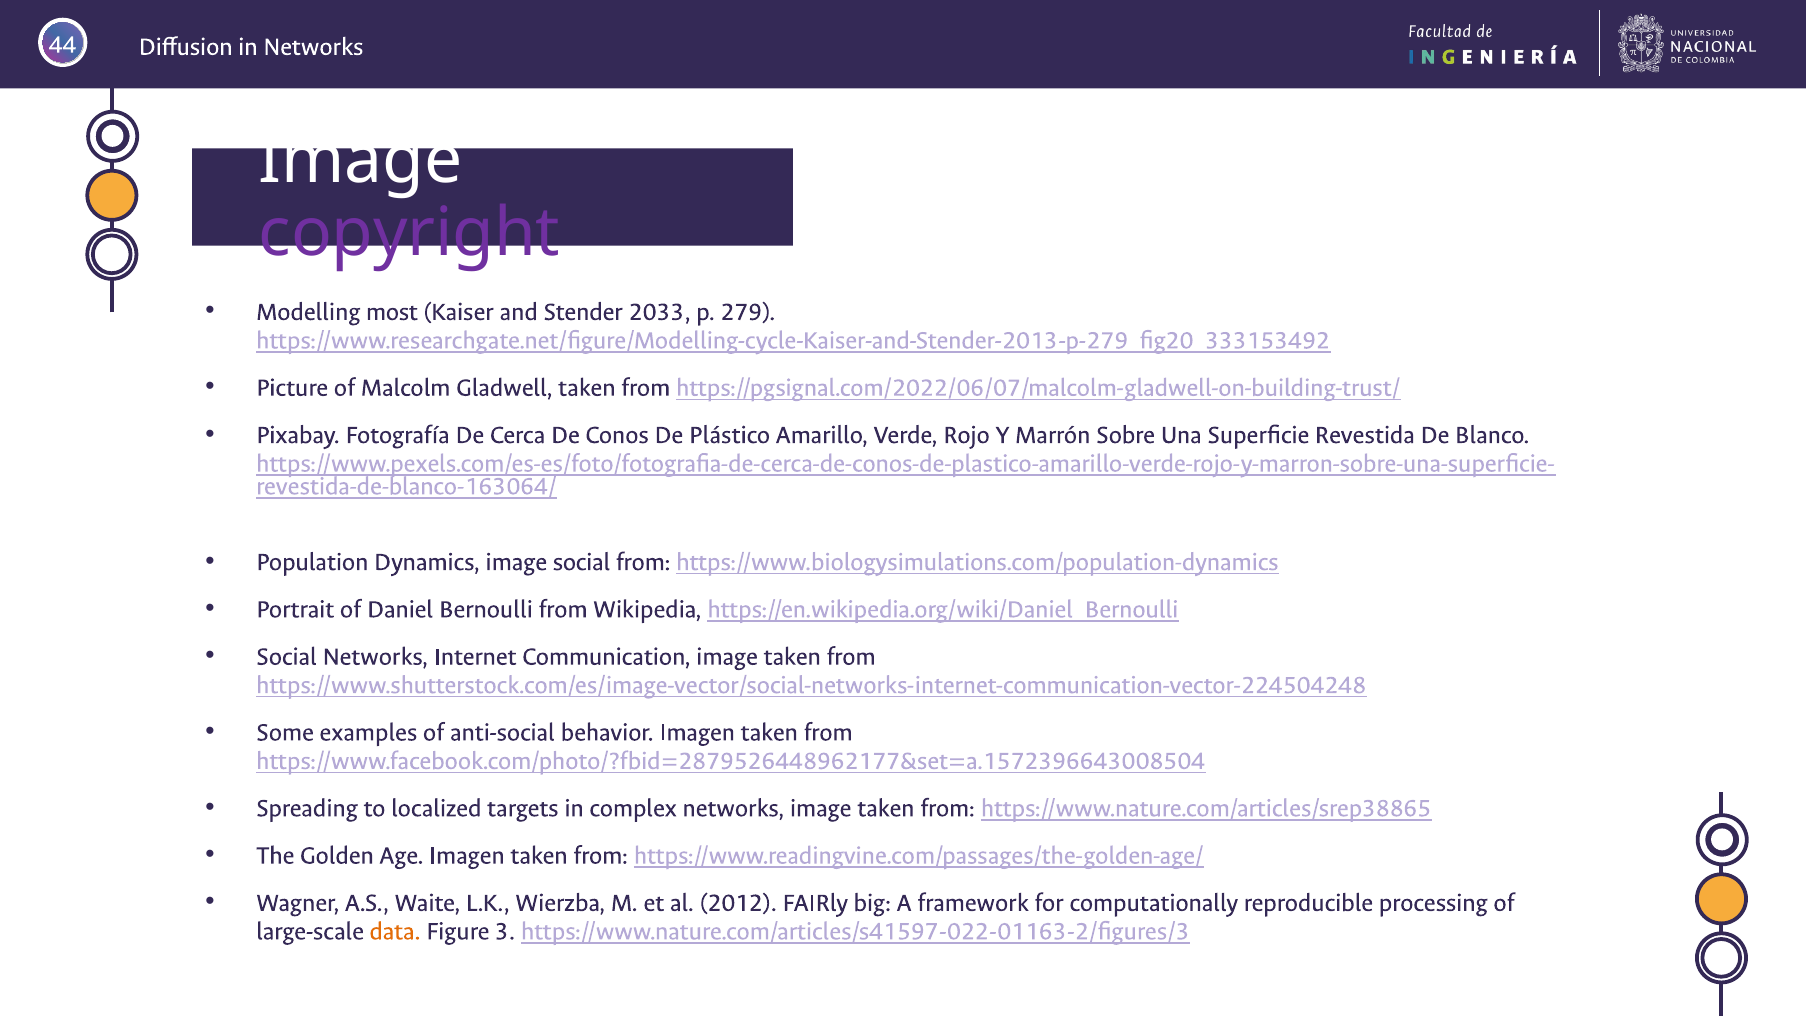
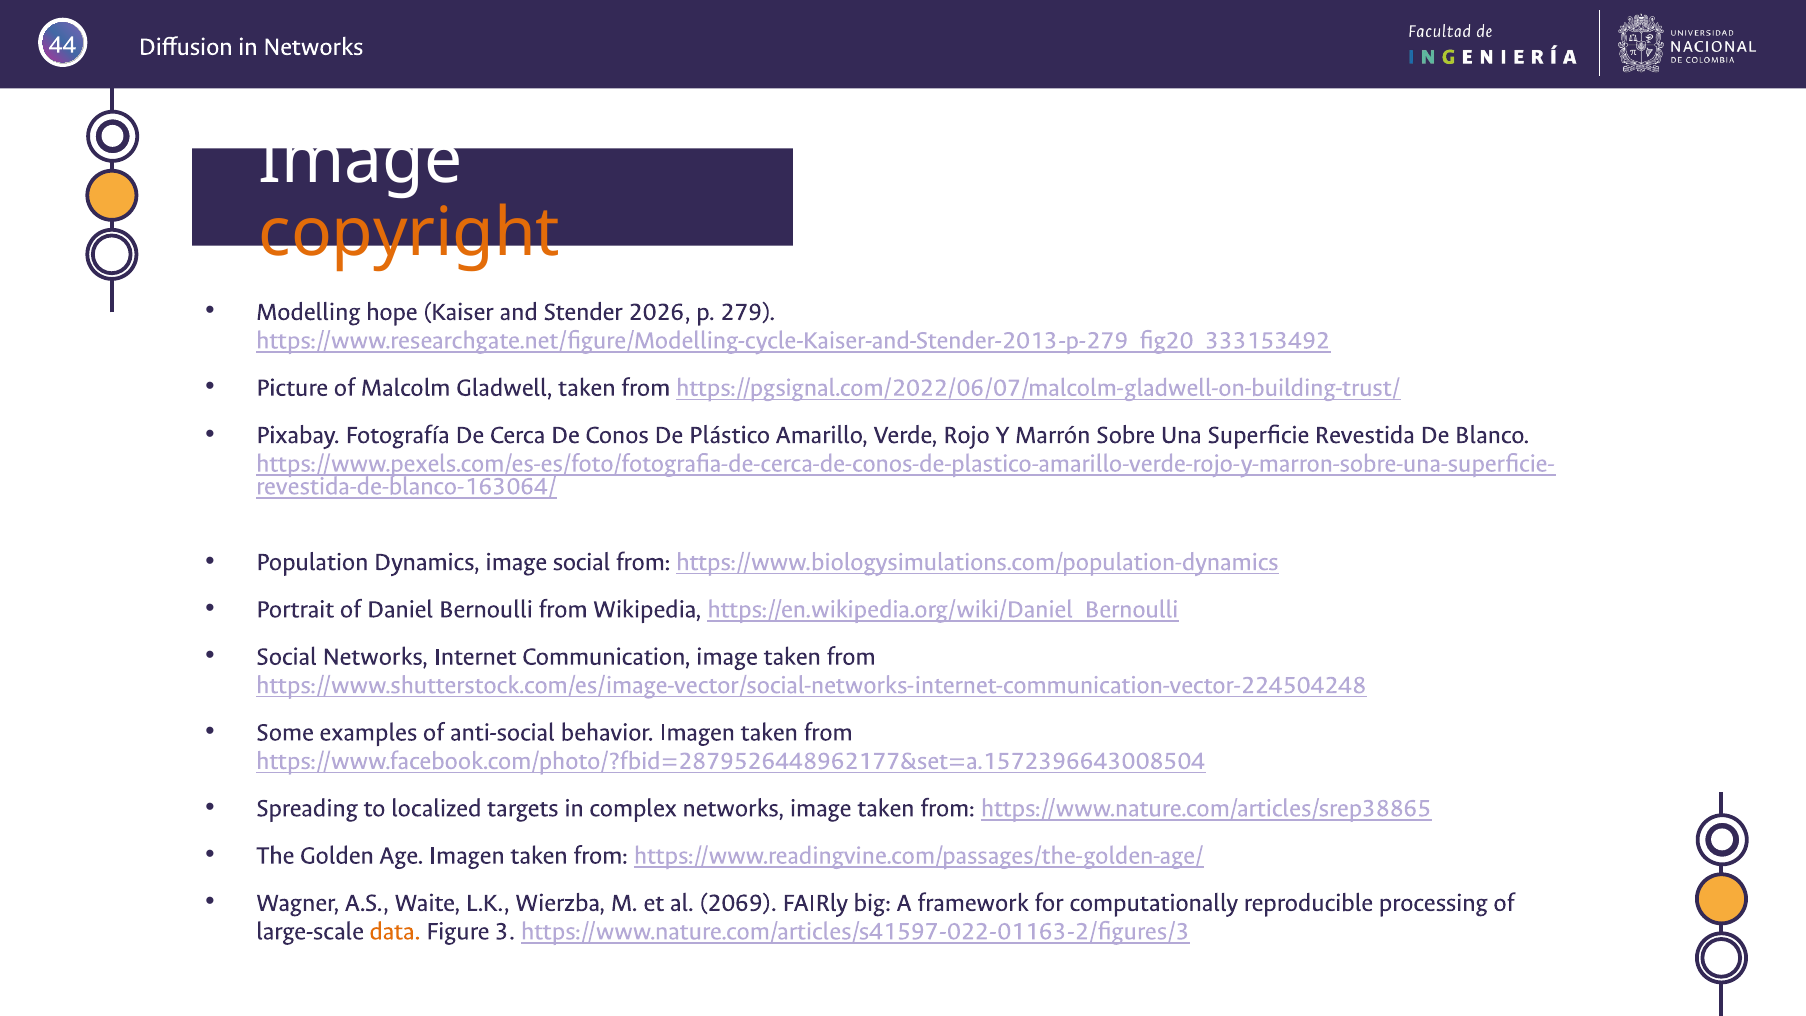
copyright colour: purple -> orange
most: most -> hope
2033: 2033 -> 2026
2012: 2012 -> 2069
